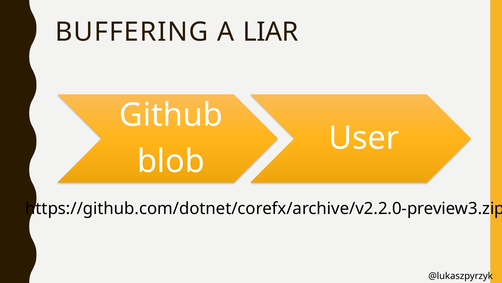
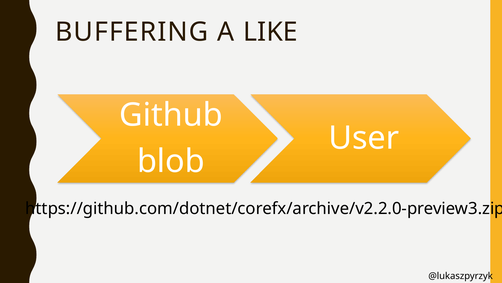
LIAR: LIAR -> LIKE
